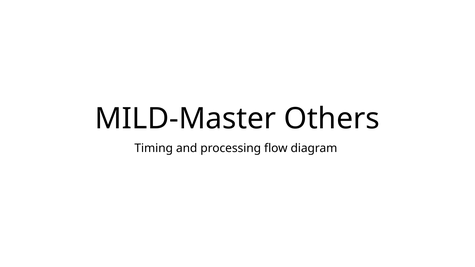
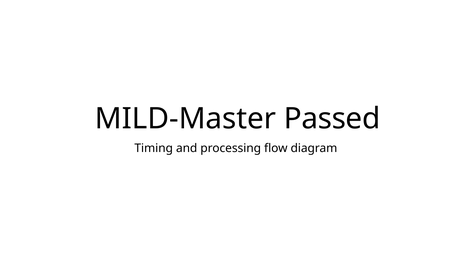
Others: Others -> Passed
